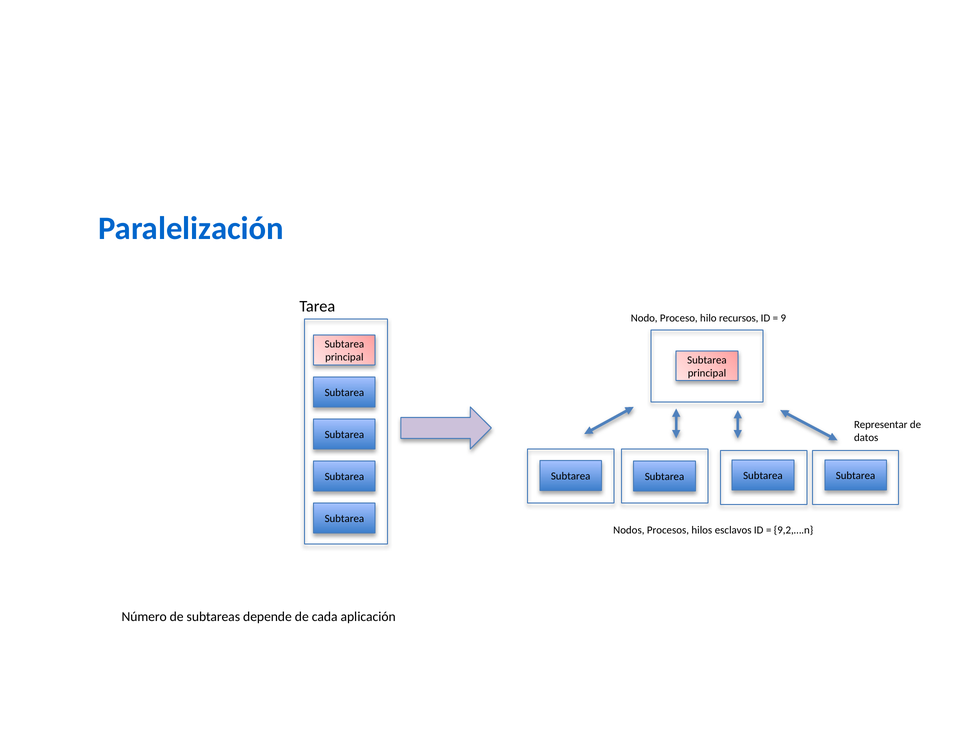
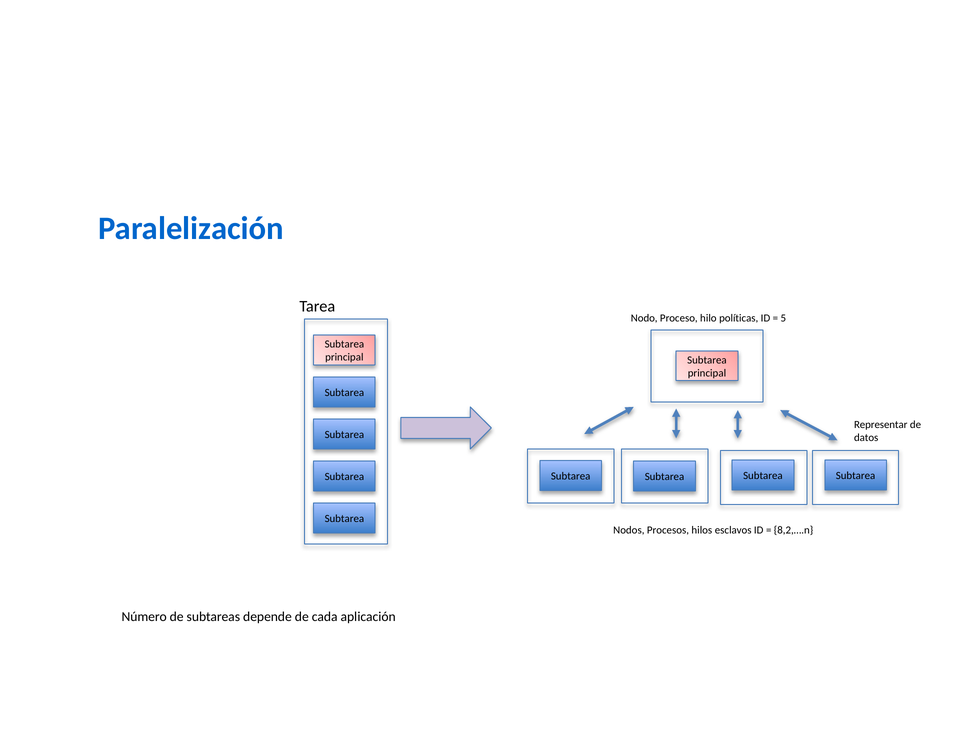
recursos: recursos -> políticas
9: 9 -> 5
9,2,….n: 9,2,….n -> 8,2,….n
